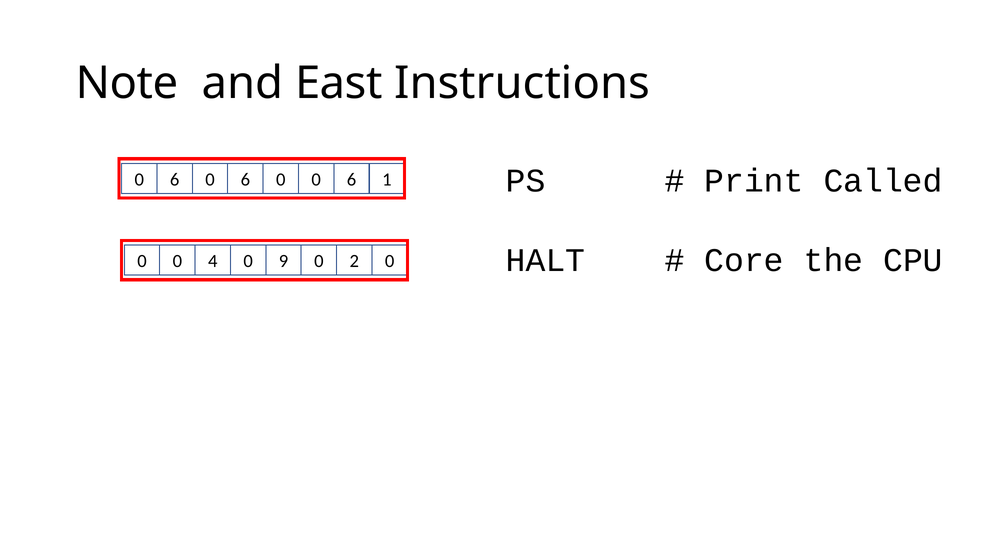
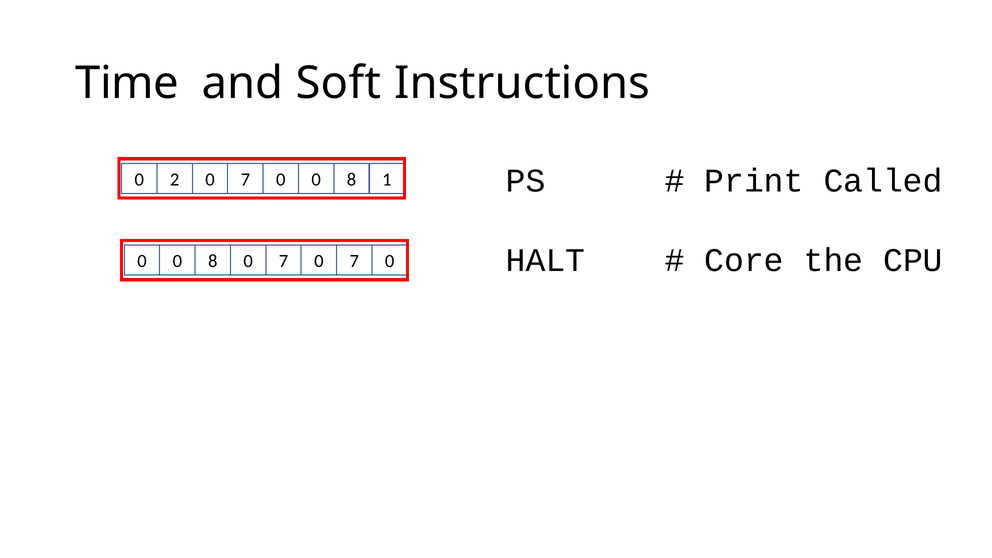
Note: Note -> Time
East: East -> Soft
6 at (175, 180): 6 -> 2
6 at (245, 180): 6 -> 7
6 at (352, 180): 6 -> 8
4 at (213, 261): 4 -> 8
9 at (283, 261): 9 -> 7
2 at (354, 261): 2 -> 7
